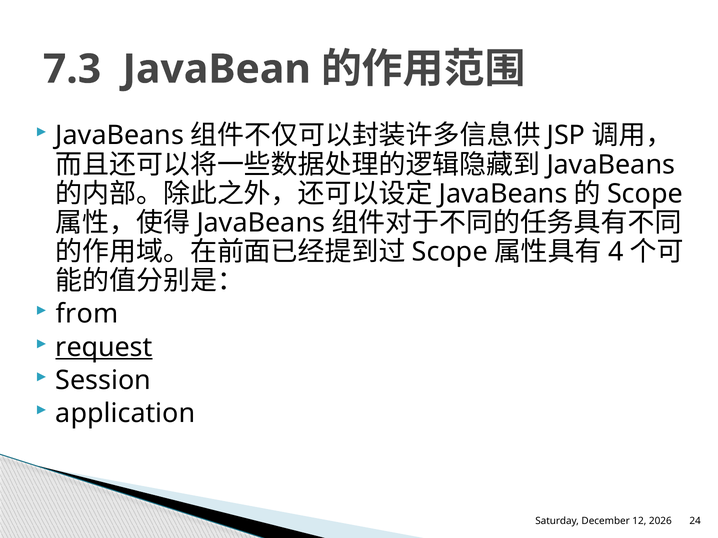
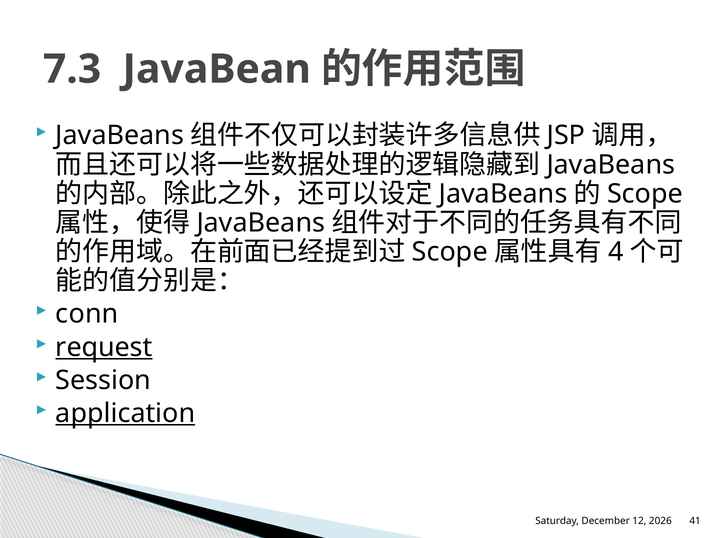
from: from -> conn
application underline: none -> present
24: 24 -> 41
